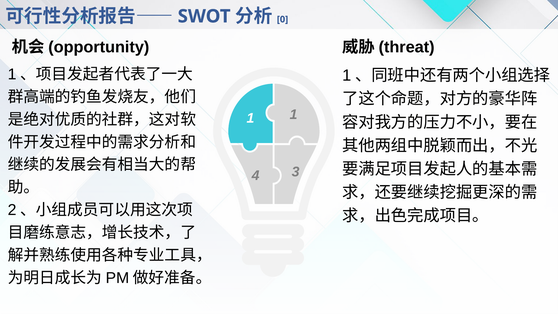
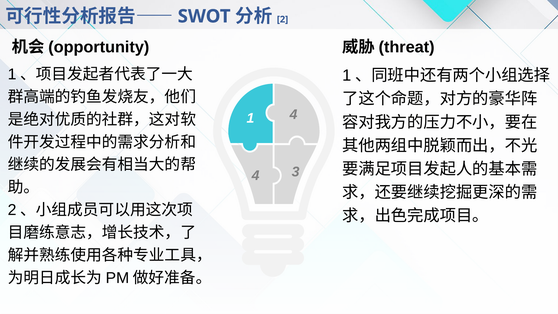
0 at (283, 19): 0 -> 2
1 1: 1 -> 4
